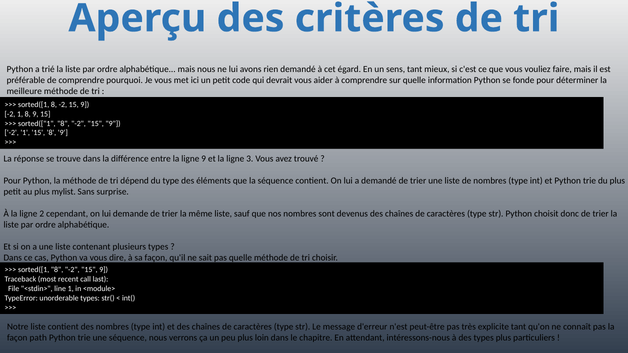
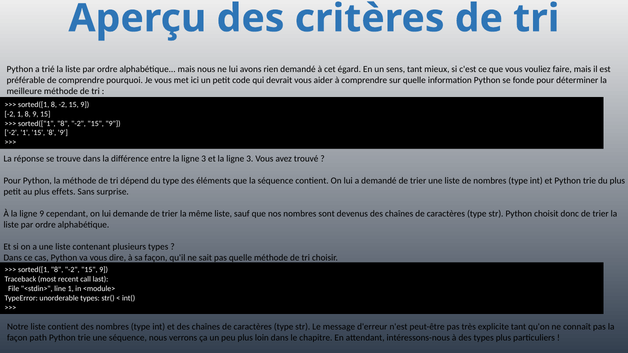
entre la ligne 9: 9 -> 3
mylist: mylist -> effets
ligne 2: 2 -> 9
